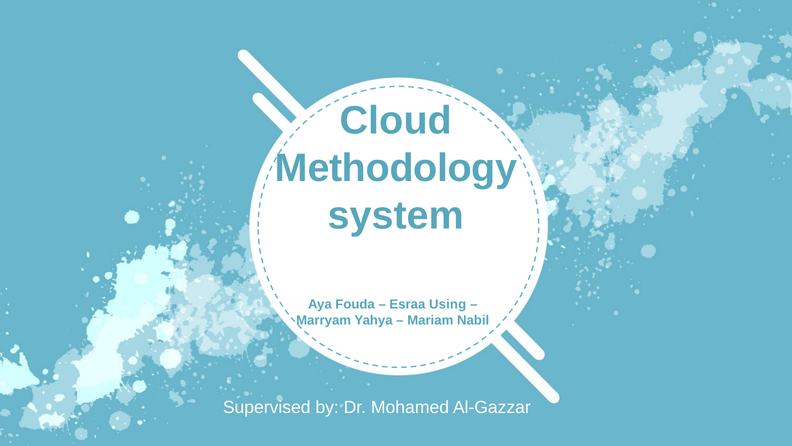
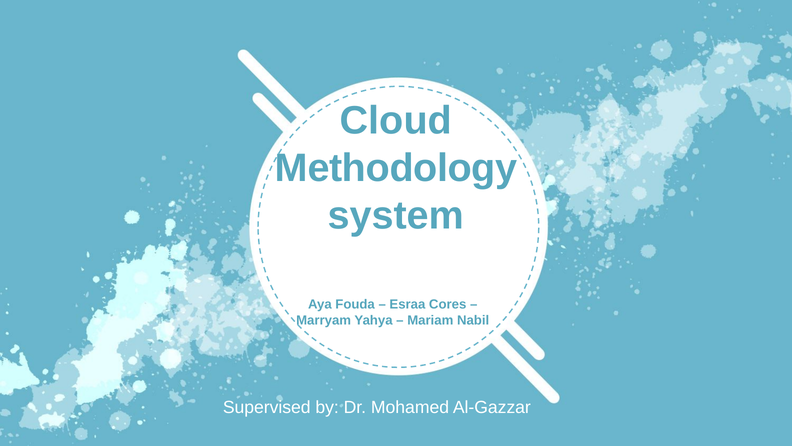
Using: Using -> Cores
